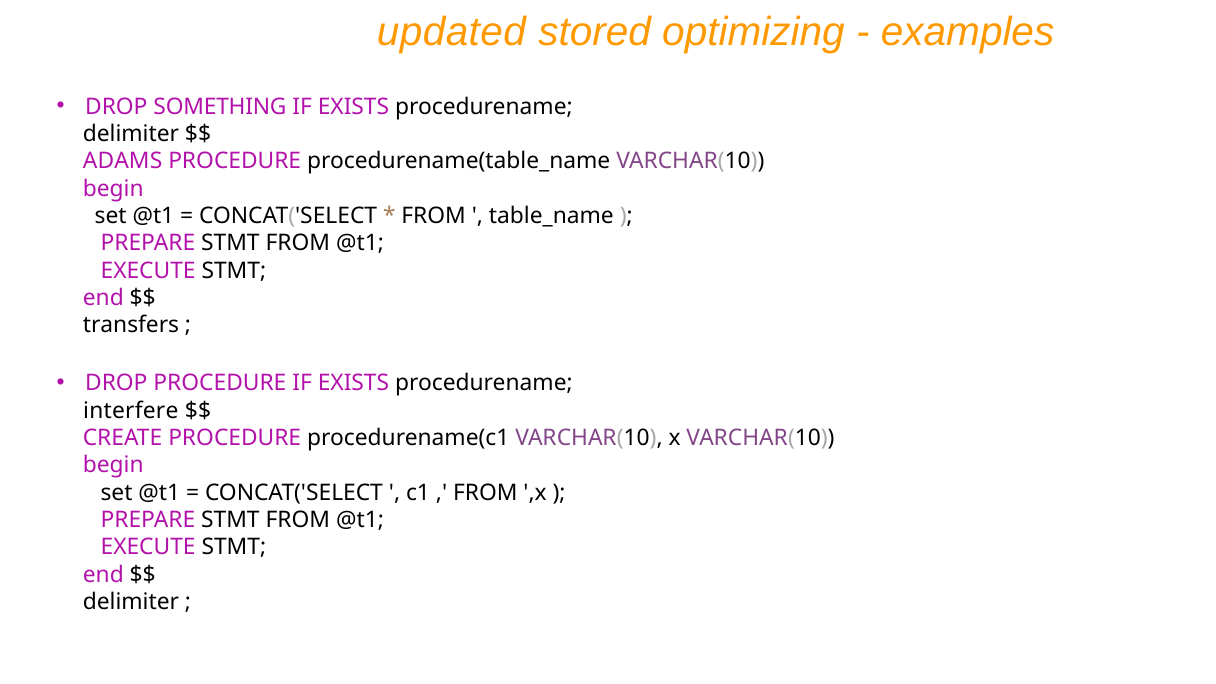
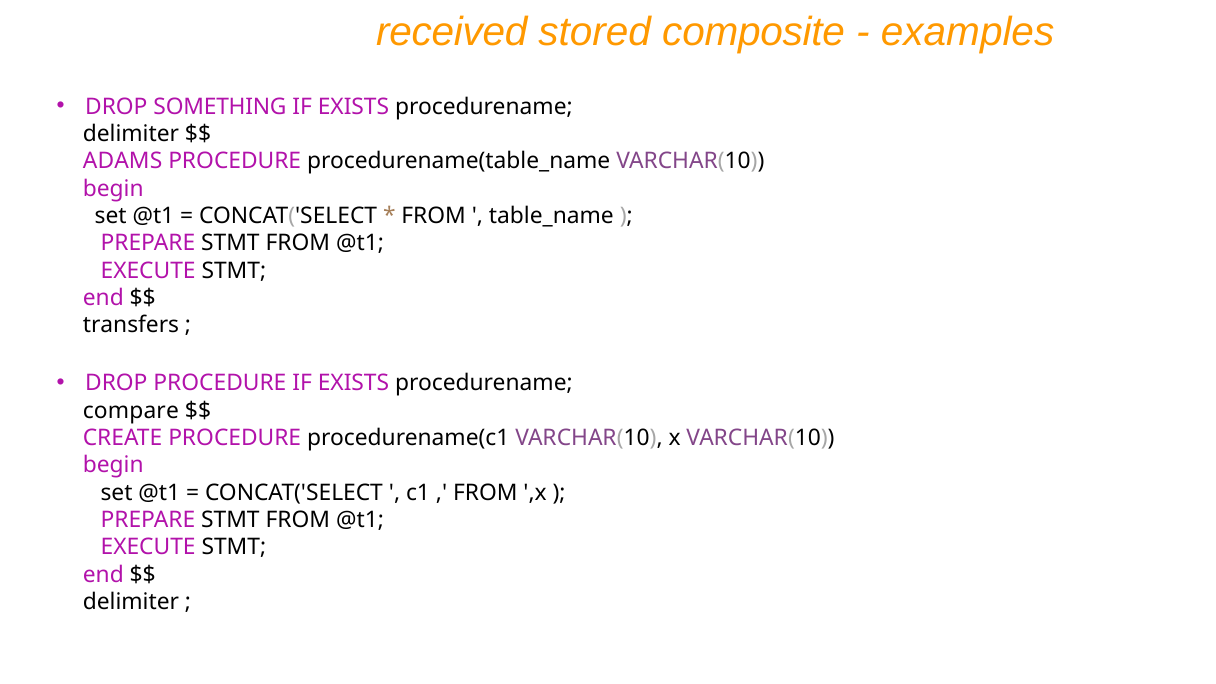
updated: updated -> received
optimizing: optimizing -> composite
interfere: interfere -> compare
